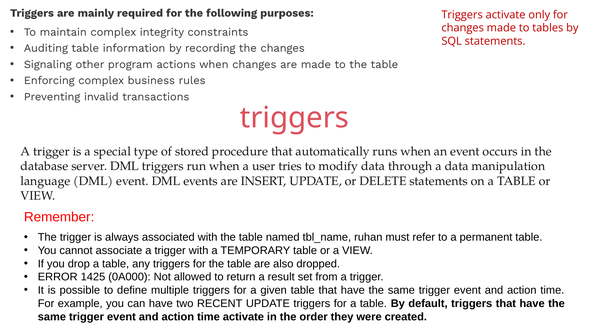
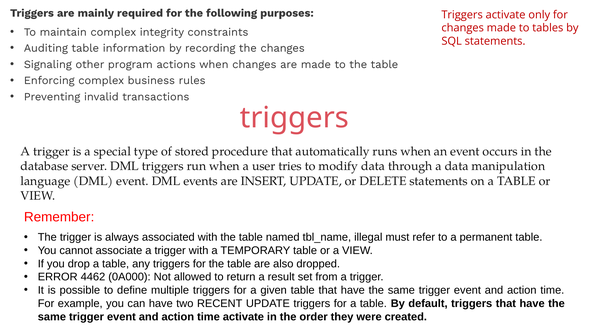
ruhan: ruhan -> illegal
1425: 1425 -> 4462
